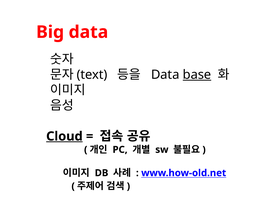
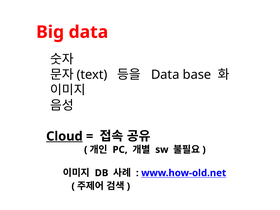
base underline: present -> none
